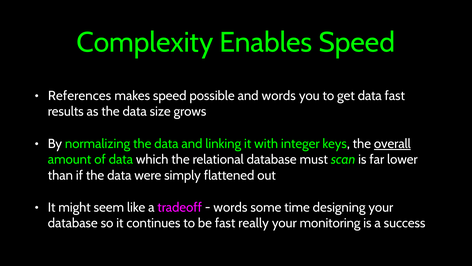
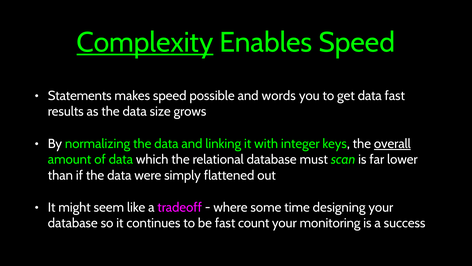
Complexity underline: none -> present
References: References -> Statements
words at (230, 207): words -> where
really: really -> count
